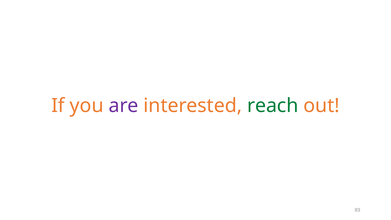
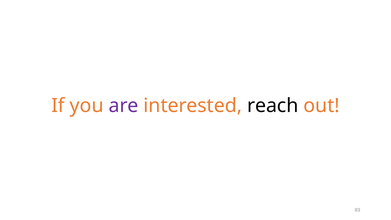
reach colour: green -> black
